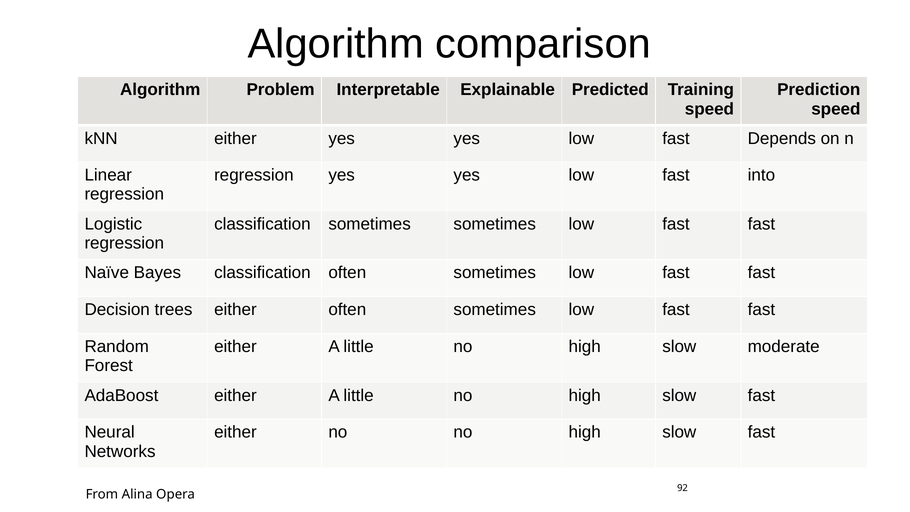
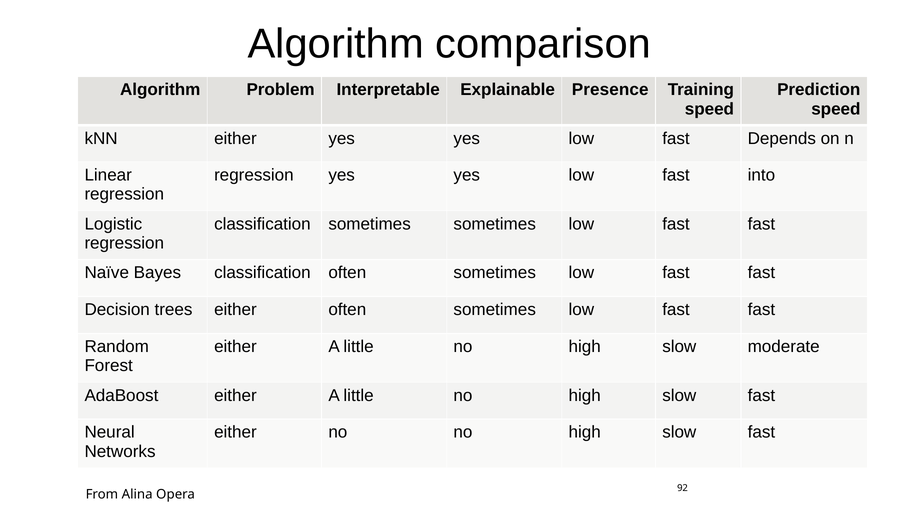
Predicted: Predicted -> Presence
